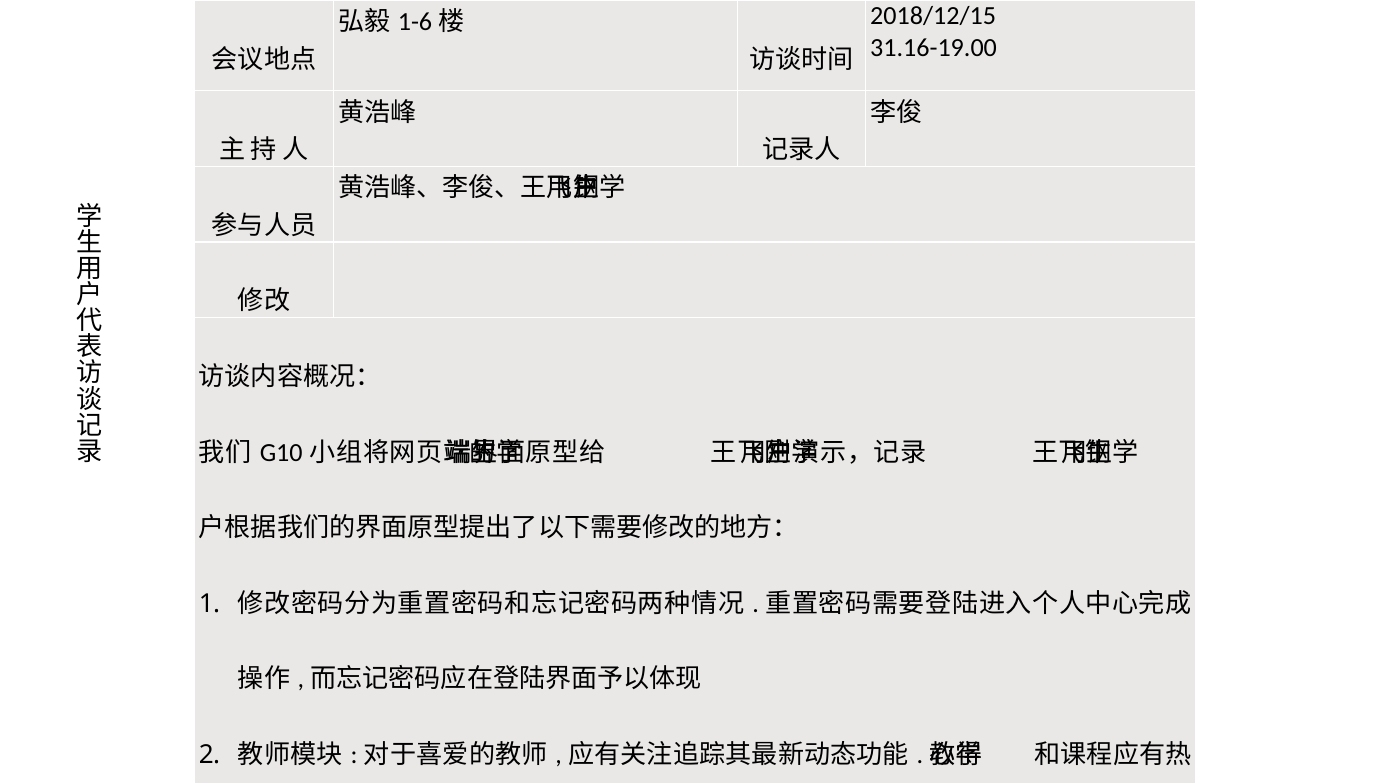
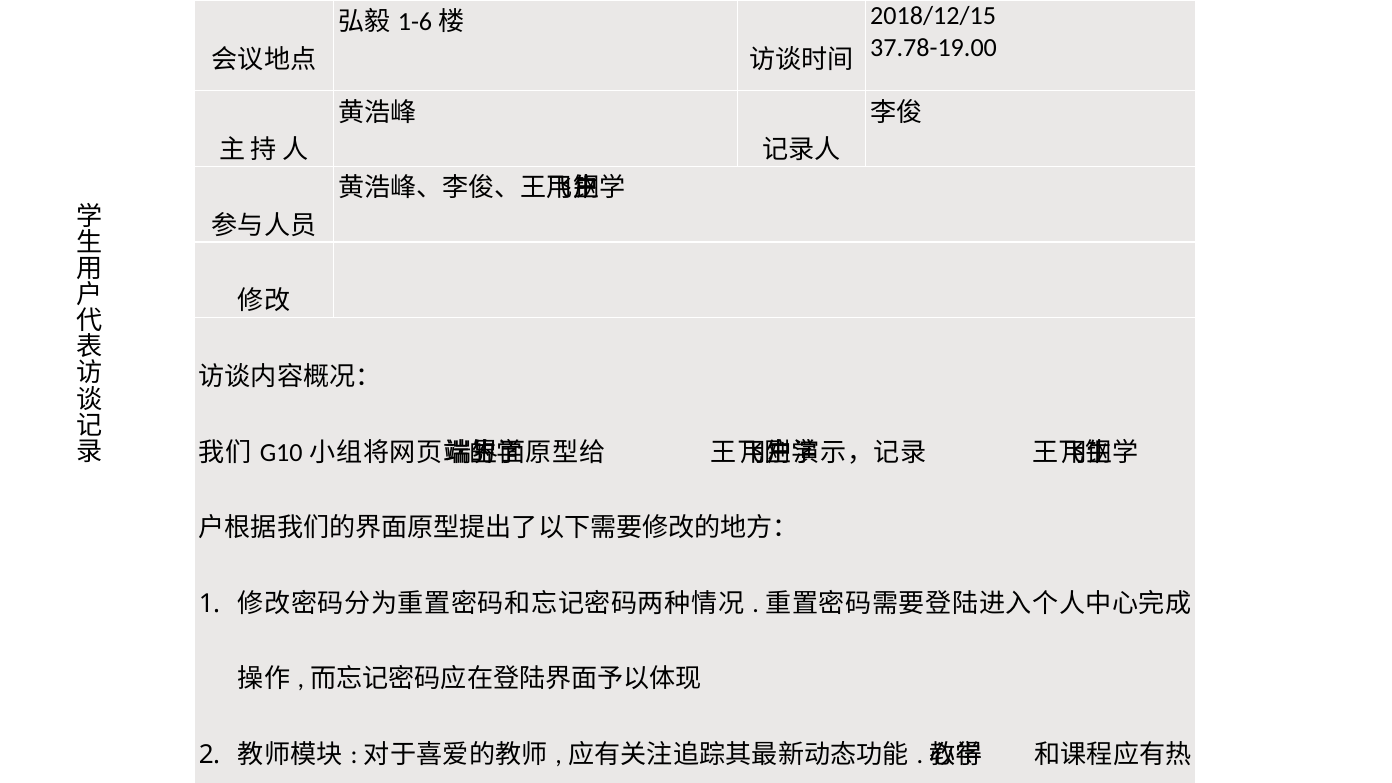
31.16-19.00: 31.16-19.00 -> 37.78-19.00
